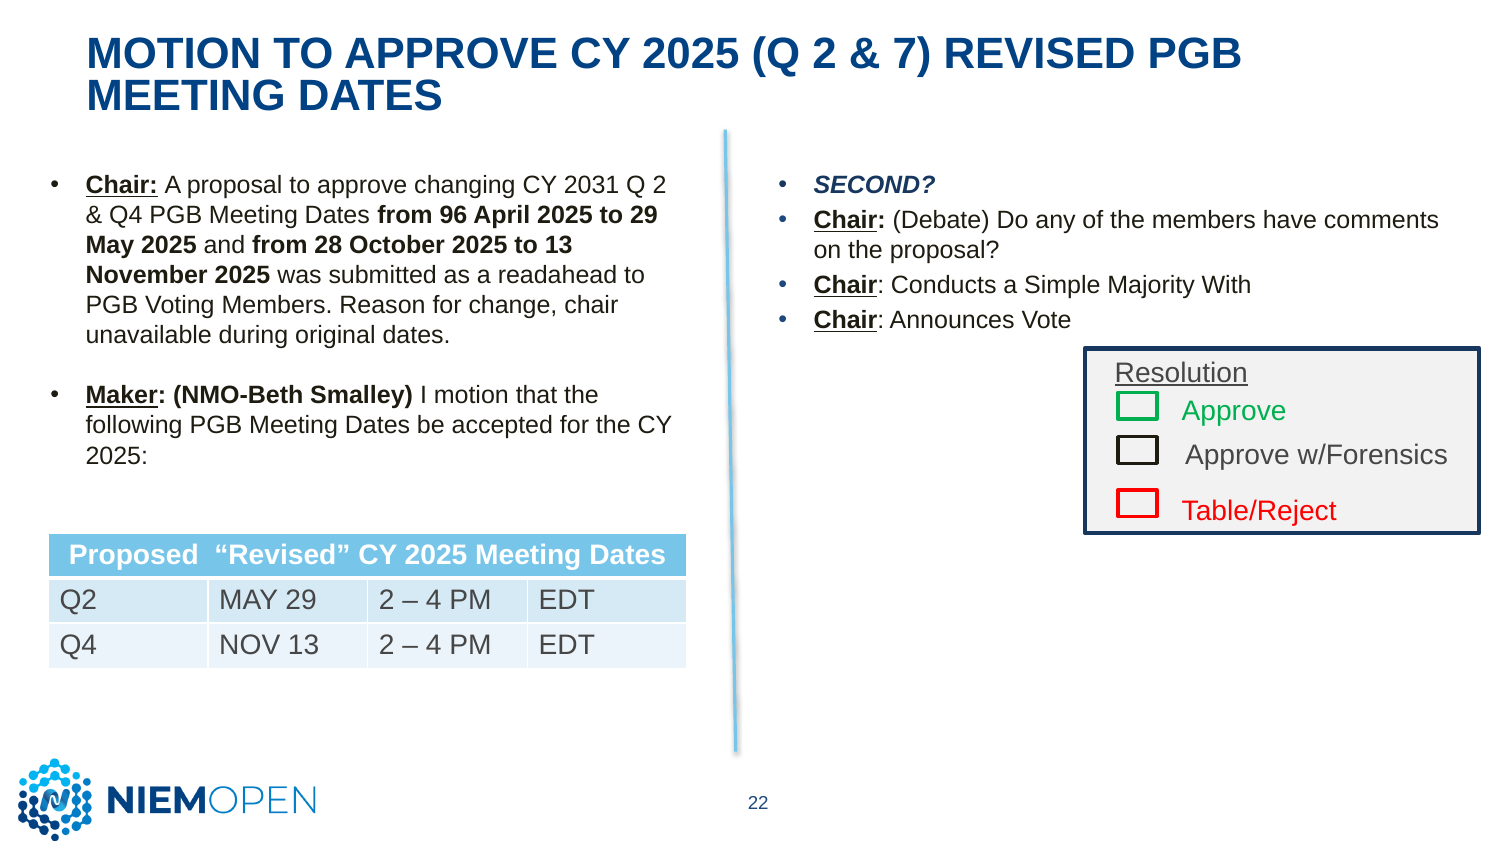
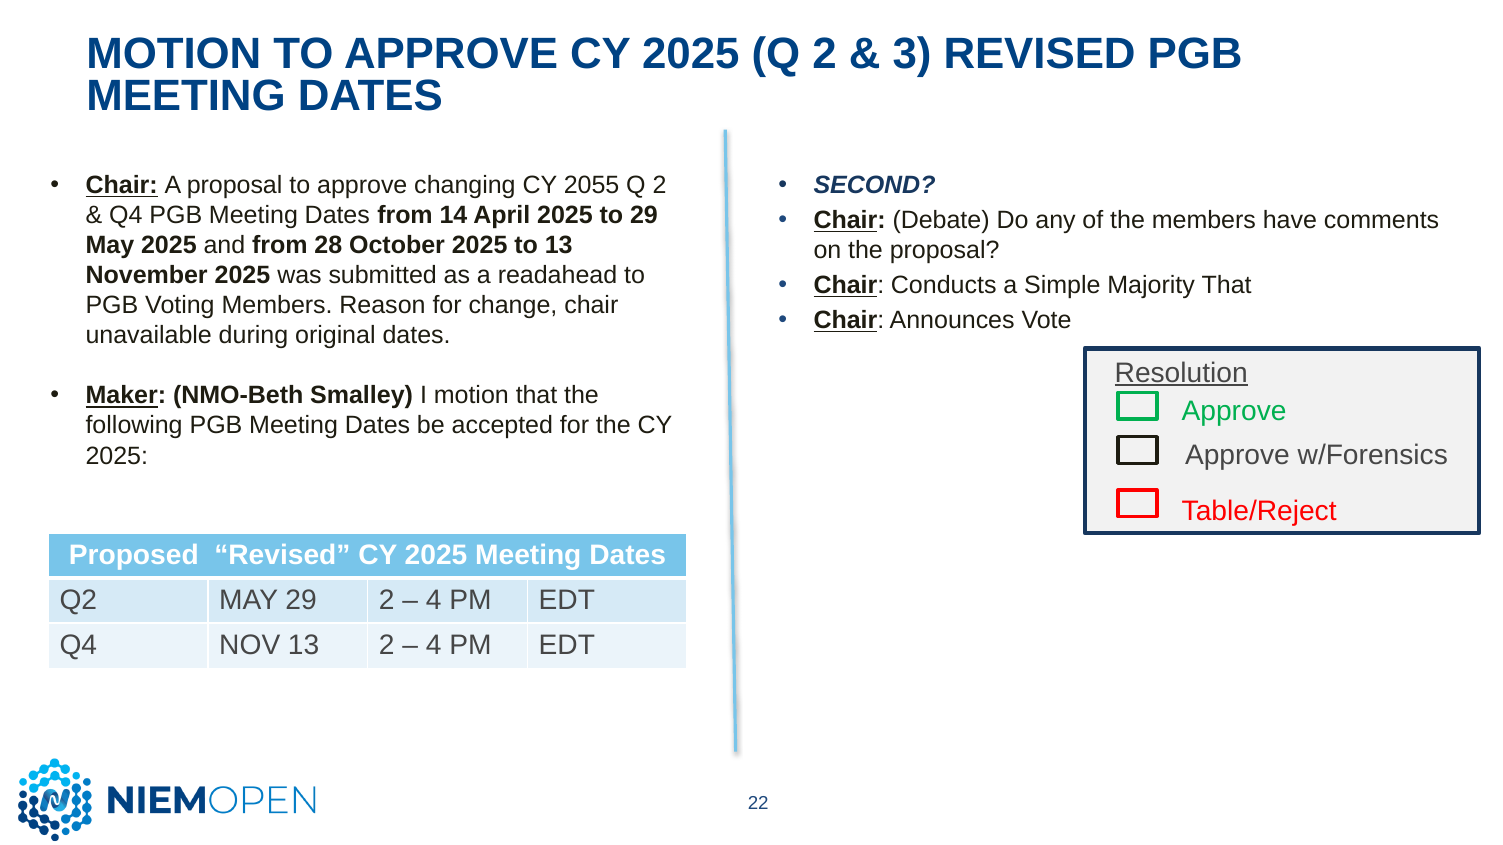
7: 7 -> 3
2031: 2031 -> 2055
96: 96 -> 14
Majority With: With -> That
